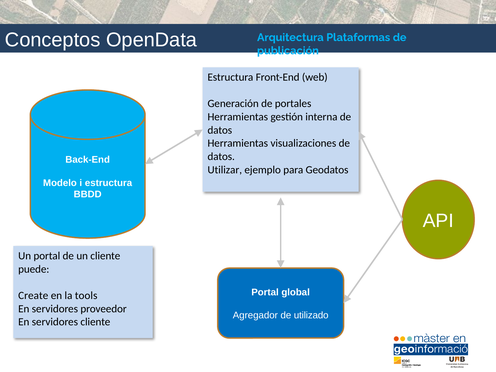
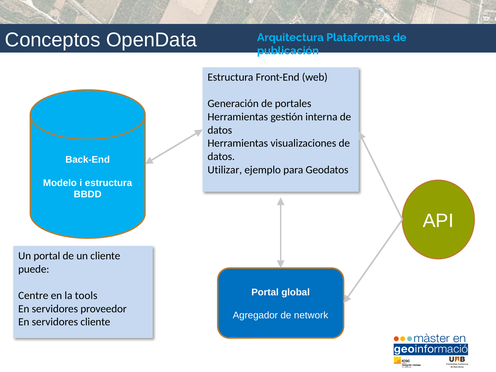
Create: Create -> Centre
utilizado: utilizado -> network
